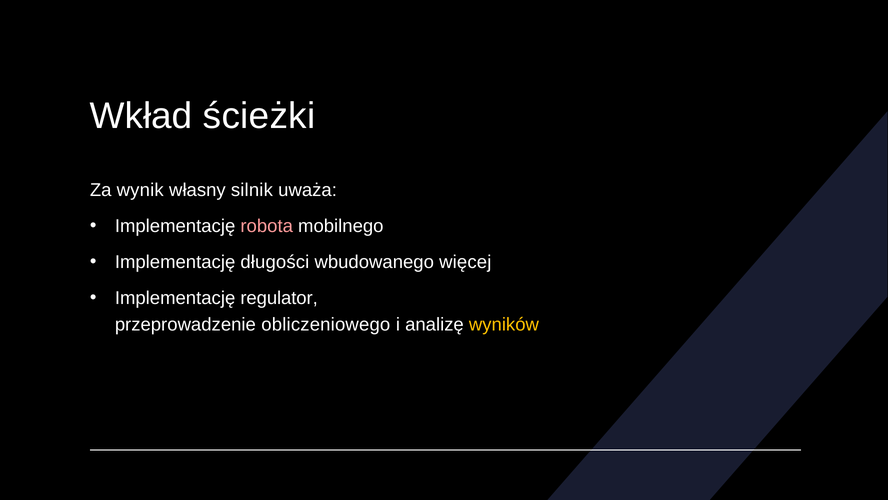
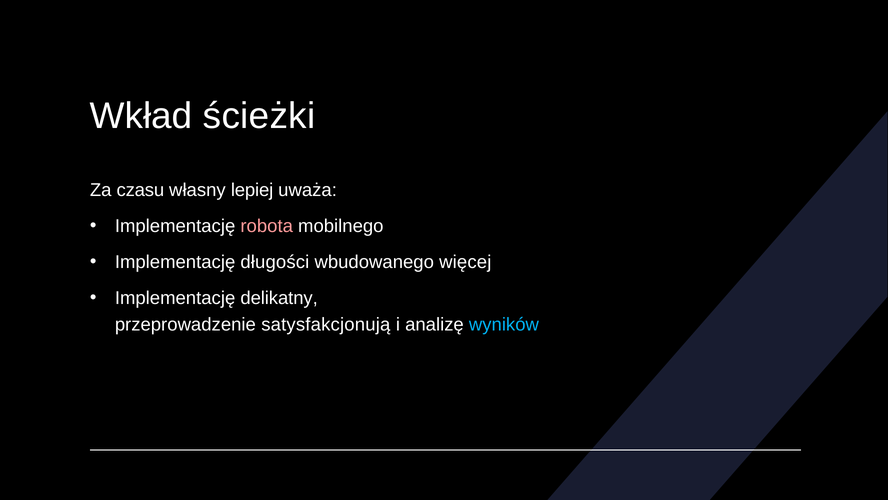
wynik: wynik -> czasu
silnik: silnik -> lepiej
regulator: regulator -> delikatny
obliczeniowego: obliczeniowego -> satysfakcjonują
wyników colour: yellow -> light blue
